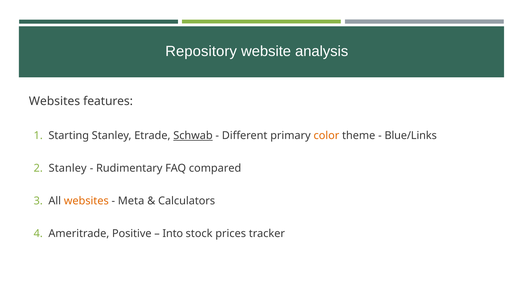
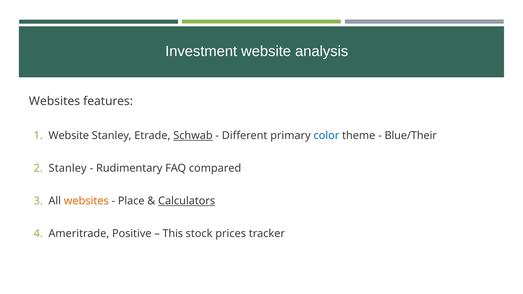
Repository: Repository -> Investment
Starting at (69, 136): Starting -> Website
color colour: orange -> blue
Blue/Links: Blue/Links -> Blue/Their
Meta: Meta -> Place
Calculators underline: none -> present
Into: Into -> This
